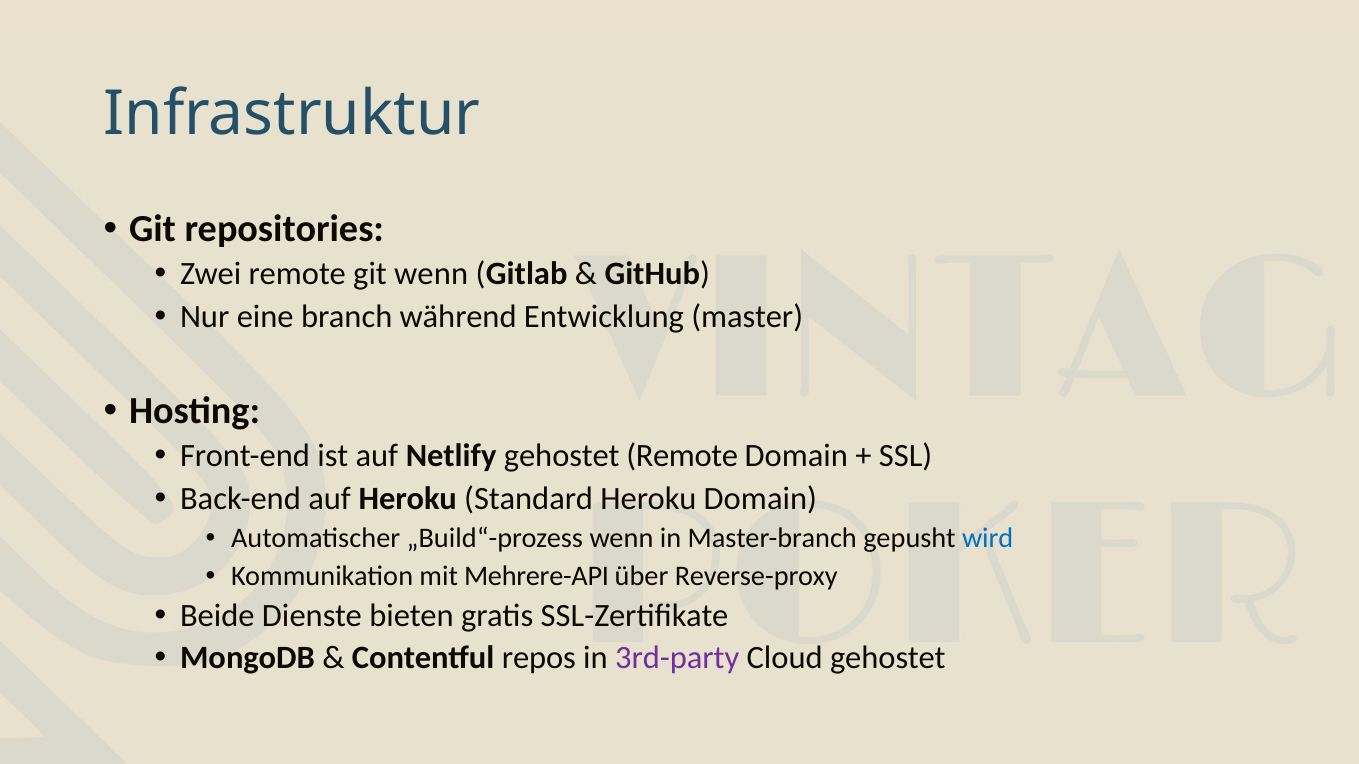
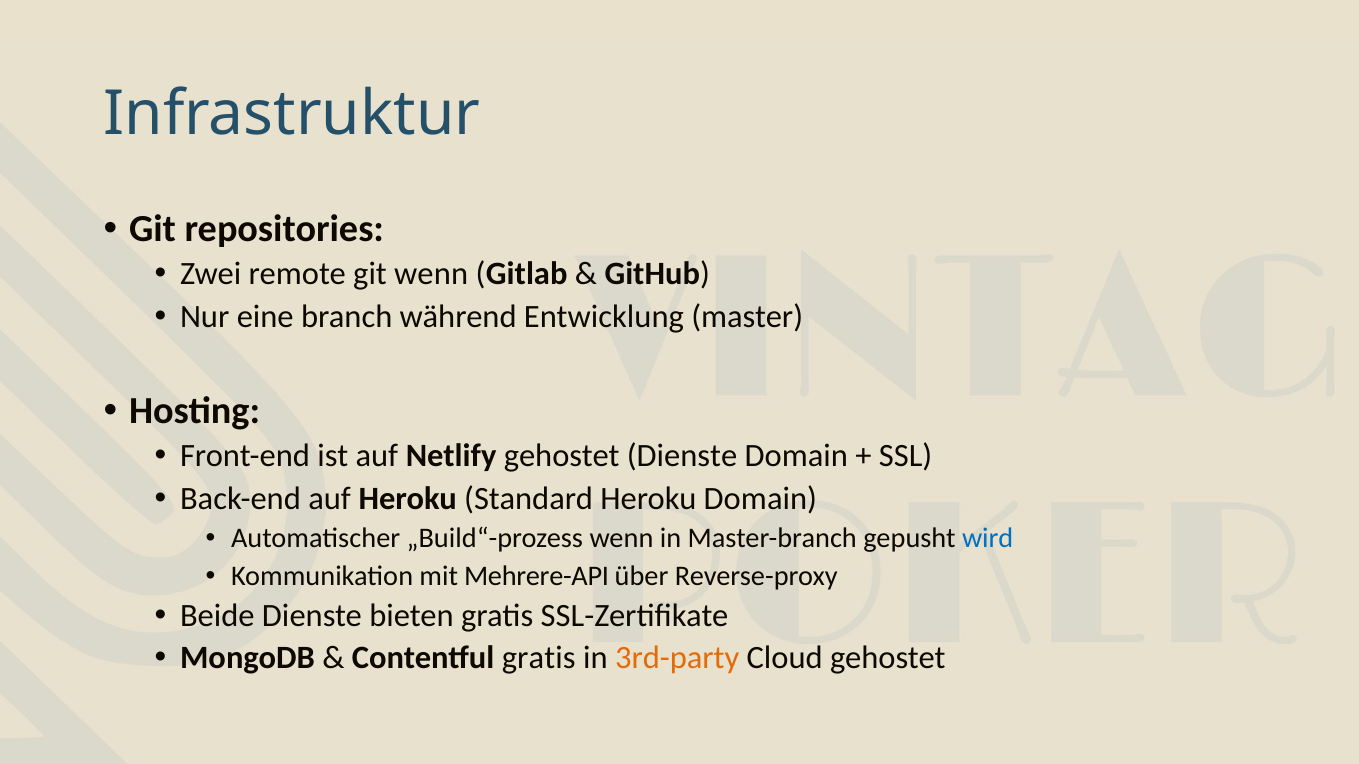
gehostet Remote: Remote -> Dienste
Contentful repos: repos -> gratis
3rd-party colour: purple -> orange
